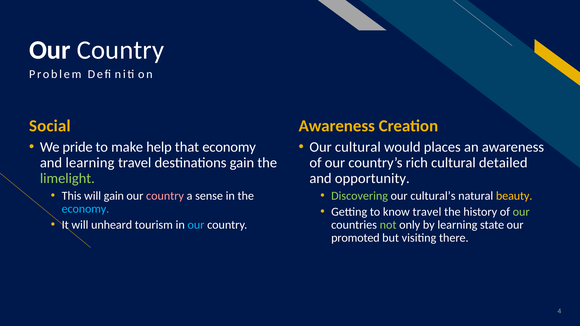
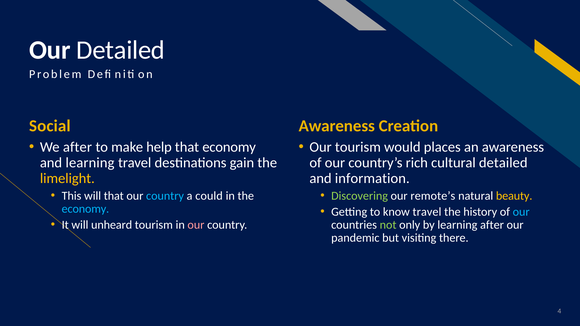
Country at (120, 50): Country -> Detailed
We pride: pride -> after
Our cultural: cultural -> tourism
limelight colour: light green -> yellow
opportunity: opportunity -> information
will gain: gain -> that
country at (165, 196) colour: pink -> light blue
sense: sense -> could
cultural’s: cultural’s -> remote’s
our at (521, 212) colour: light green -> light blue
our at (196, 225) colour: light blue -> pink
learning state: state -> after
promoted: promoted -> pandemic
